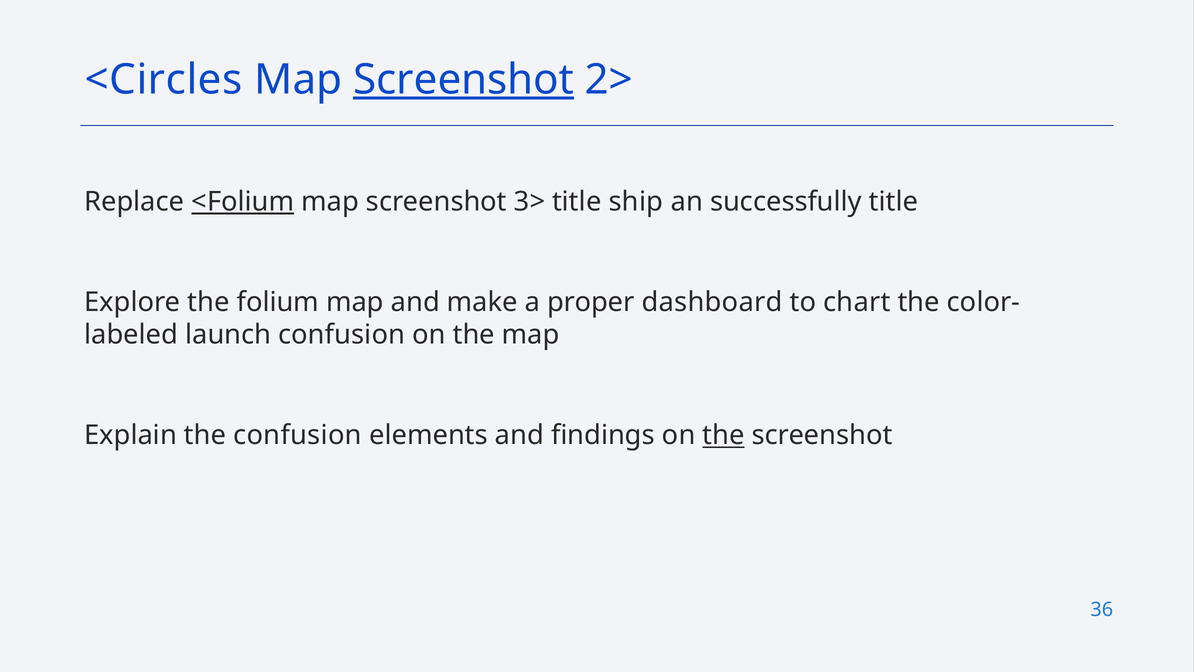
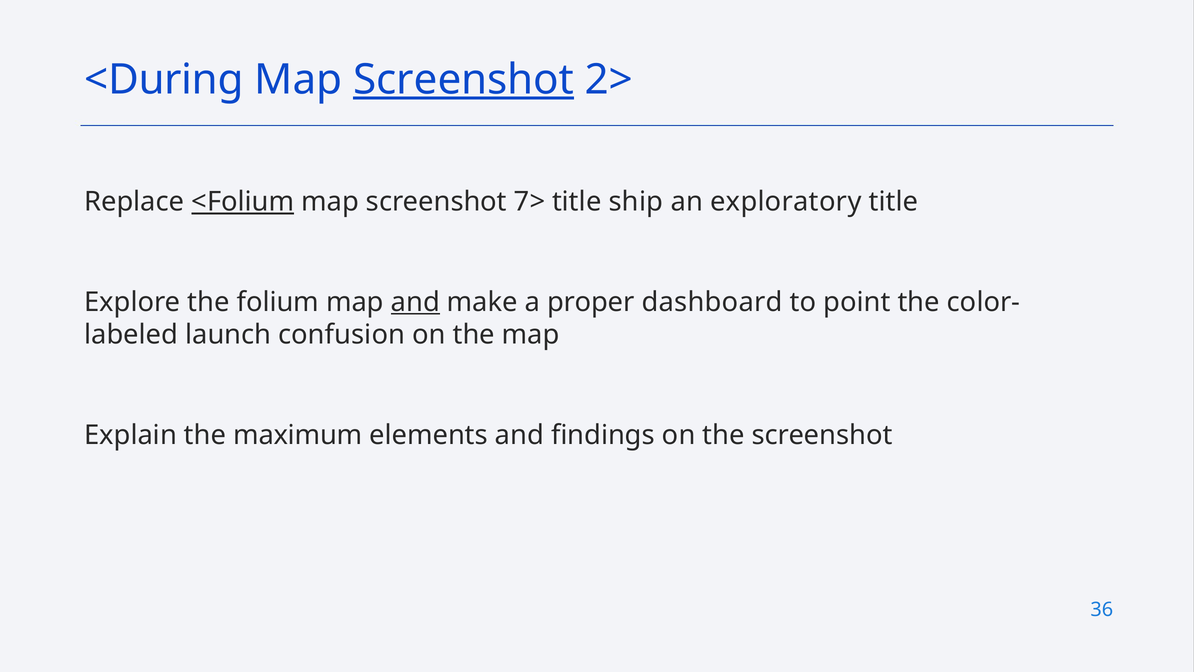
<Circles: <Circles -> <During
3>: 3> -> 7>
successfully: successfully -> exploratory
and at (415, 302) underline: none -> present
chart: chart -> point
the confusion: confusion -> maximum
the at (723, 435) underline: present -> none
